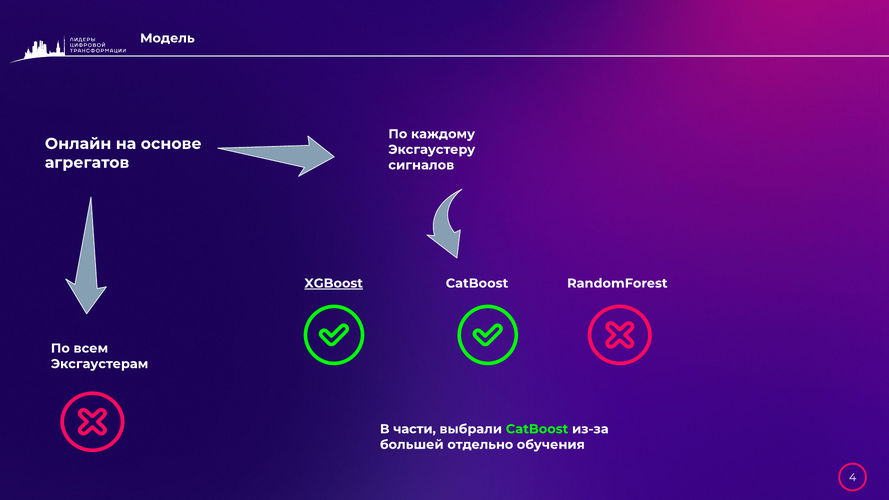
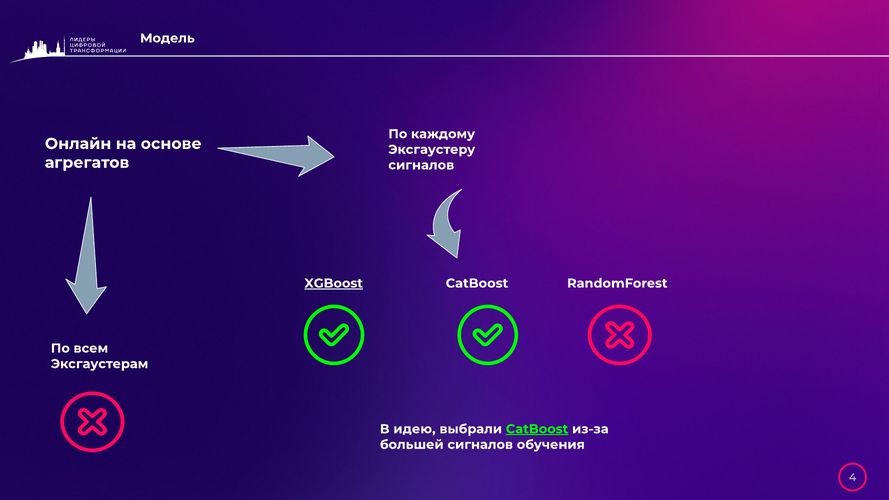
части: части -> идею
CatBoost at (537, 429) underline: none -> present
большей отдельно: отдельно -> сигналов
